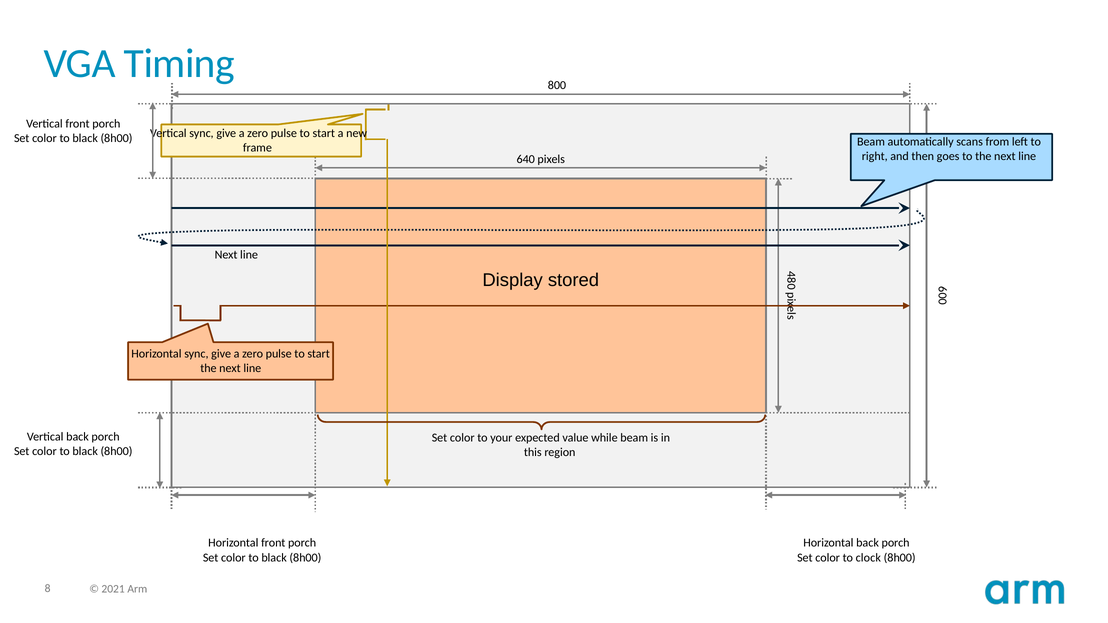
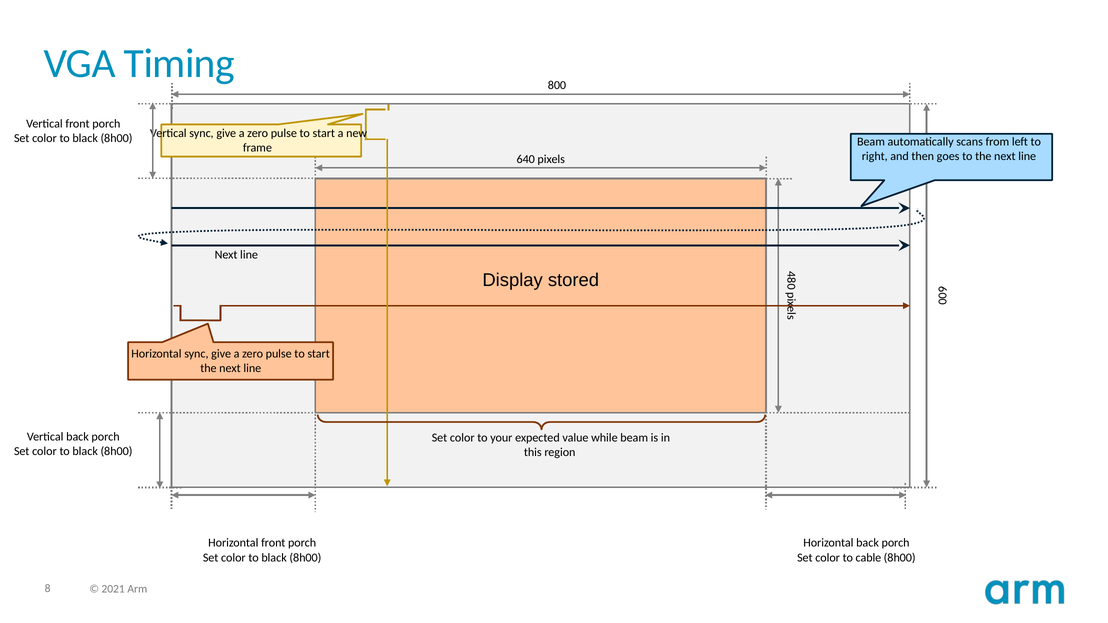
clock: clock -> cable
